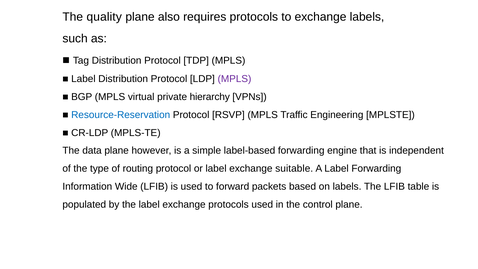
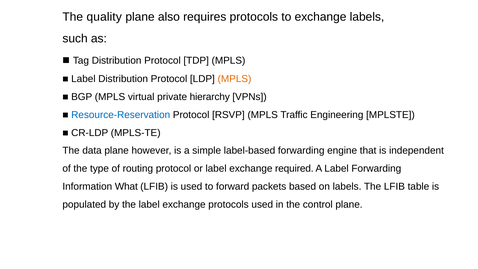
MPLS at (234, 79) colour: purple -> orange
suitable: suitable -> required
Wide: Wide -> What
